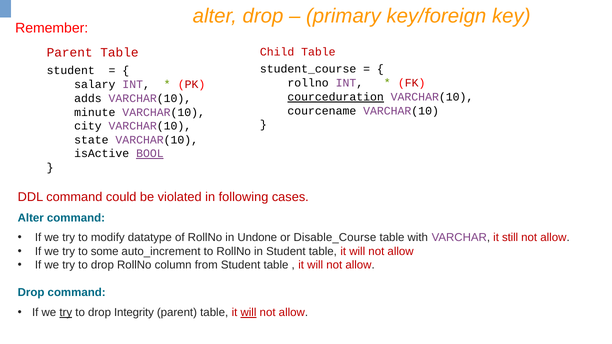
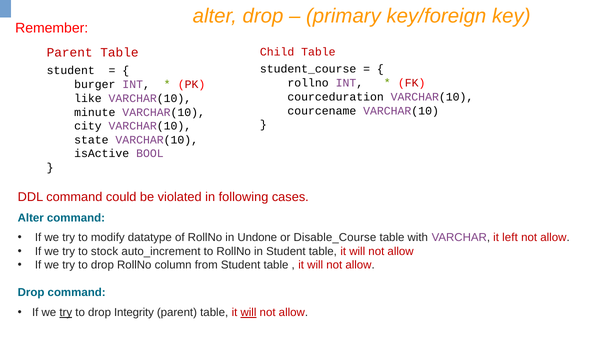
salary: salary -> burger
courceduration underline: present -> none
adds: adds -> like
BOOL underline: present -> none
still: still -> left
some: some -> stock
